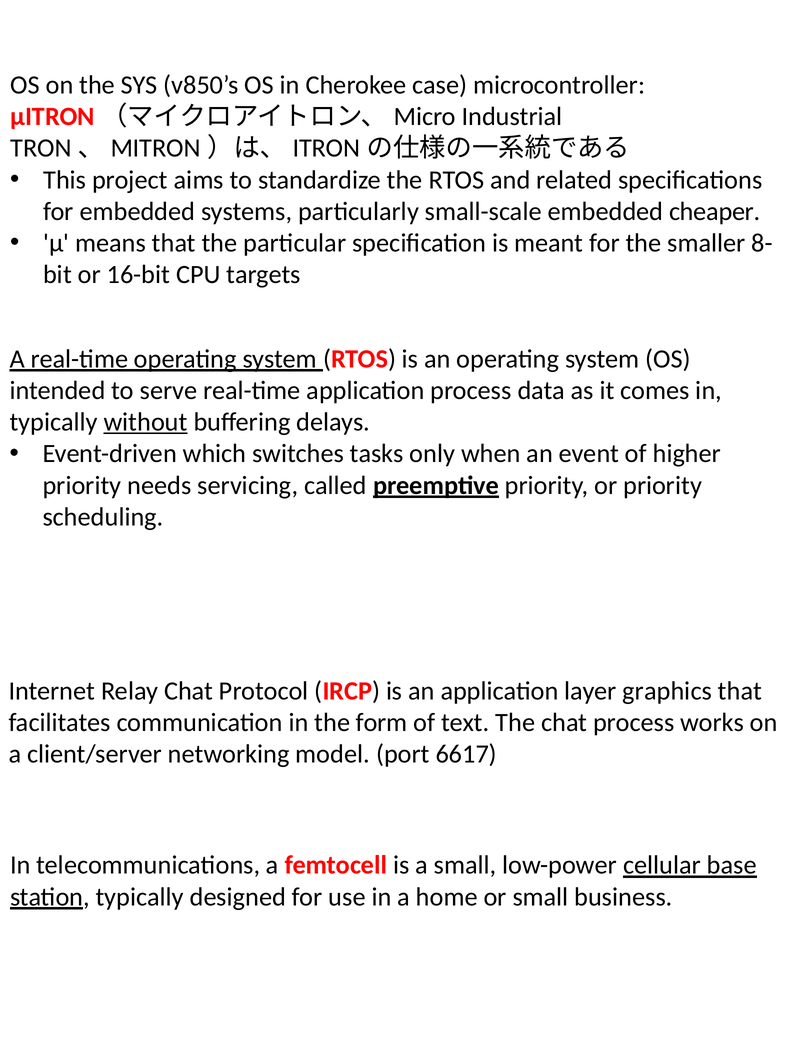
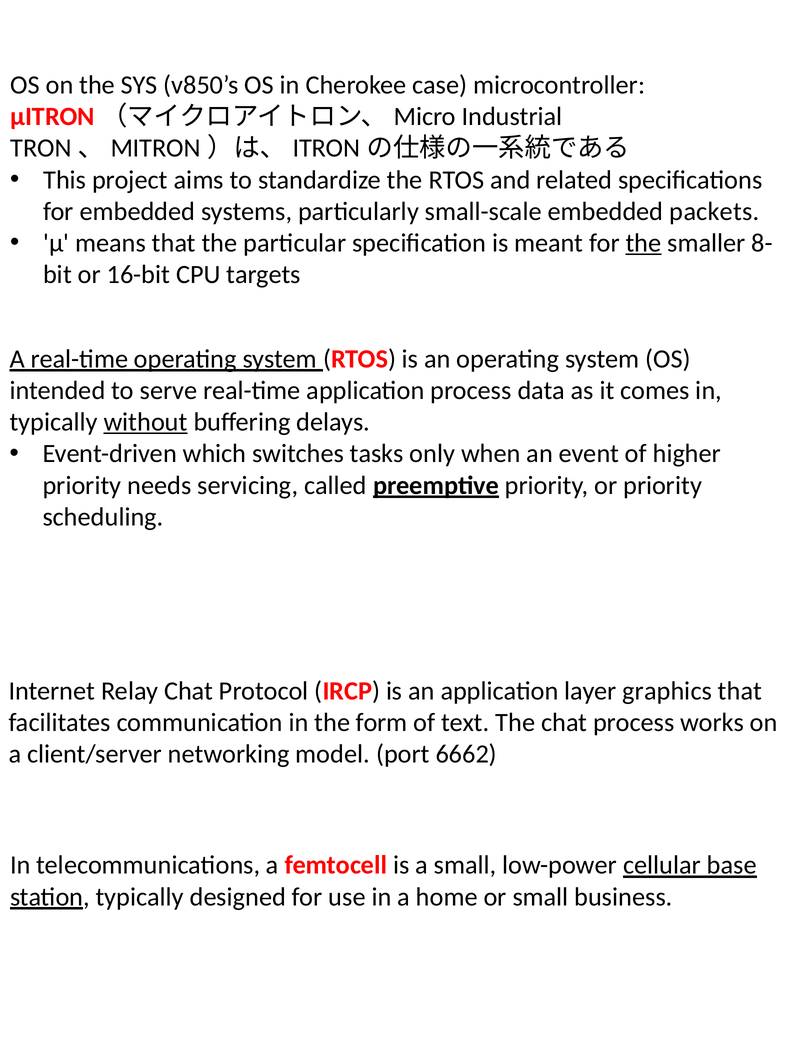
cheaper: cheaper -> packets
the at (644, 243) underline: none -> present
6617: 6617 -> 6662
